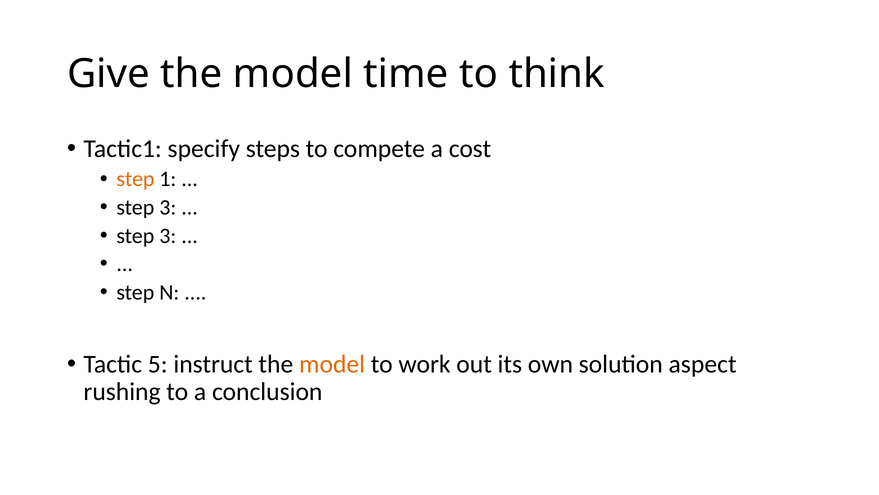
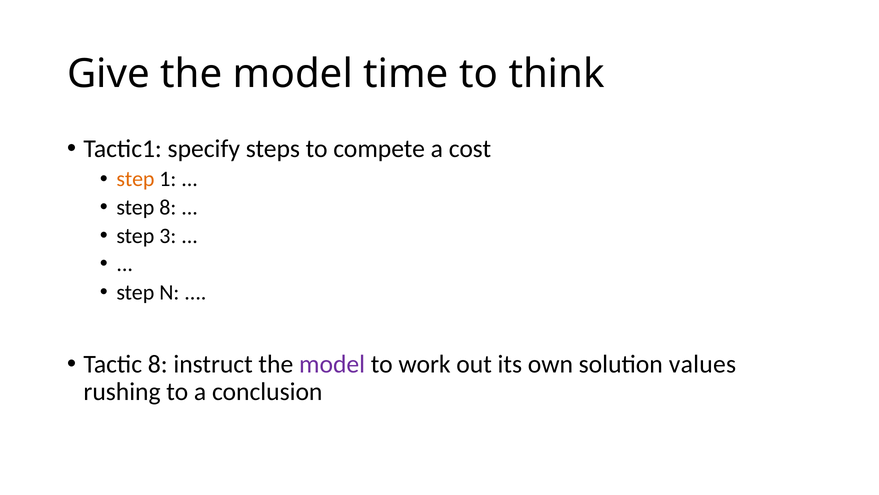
3 at (168, 207): 3 -> 8
Tactic 5: 5 -> 8
model at (332, 364) colour: orange -> purple
aspect: aspect -> values
